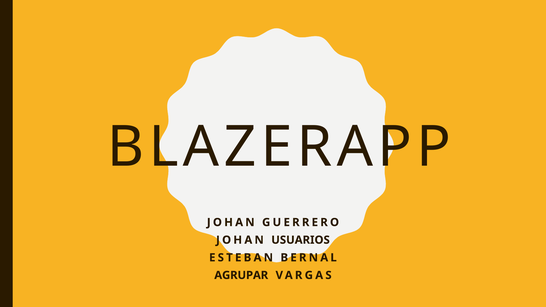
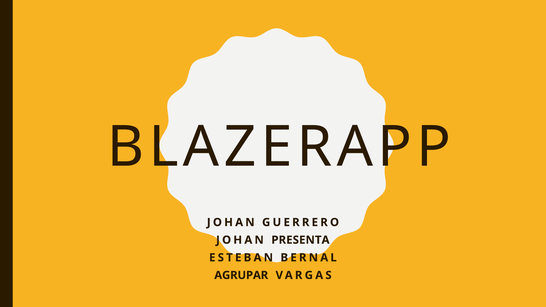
USUARIOS: USUARIOS -> PRESENTA
